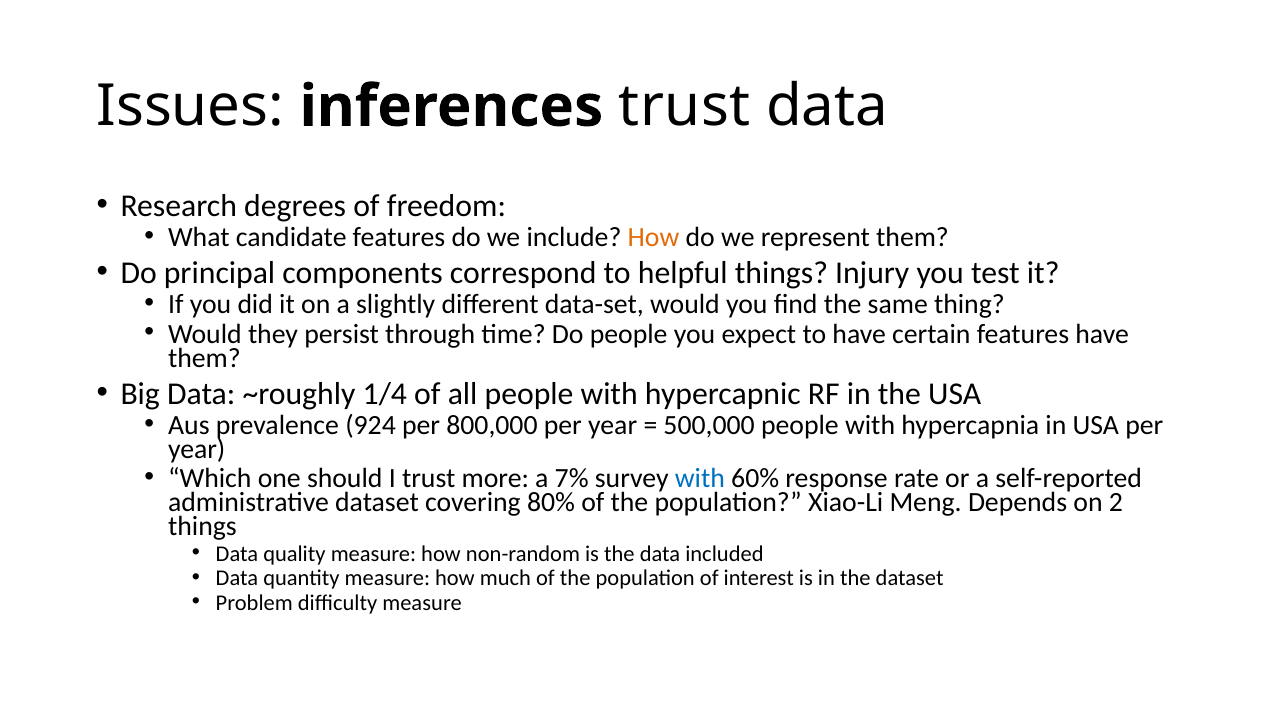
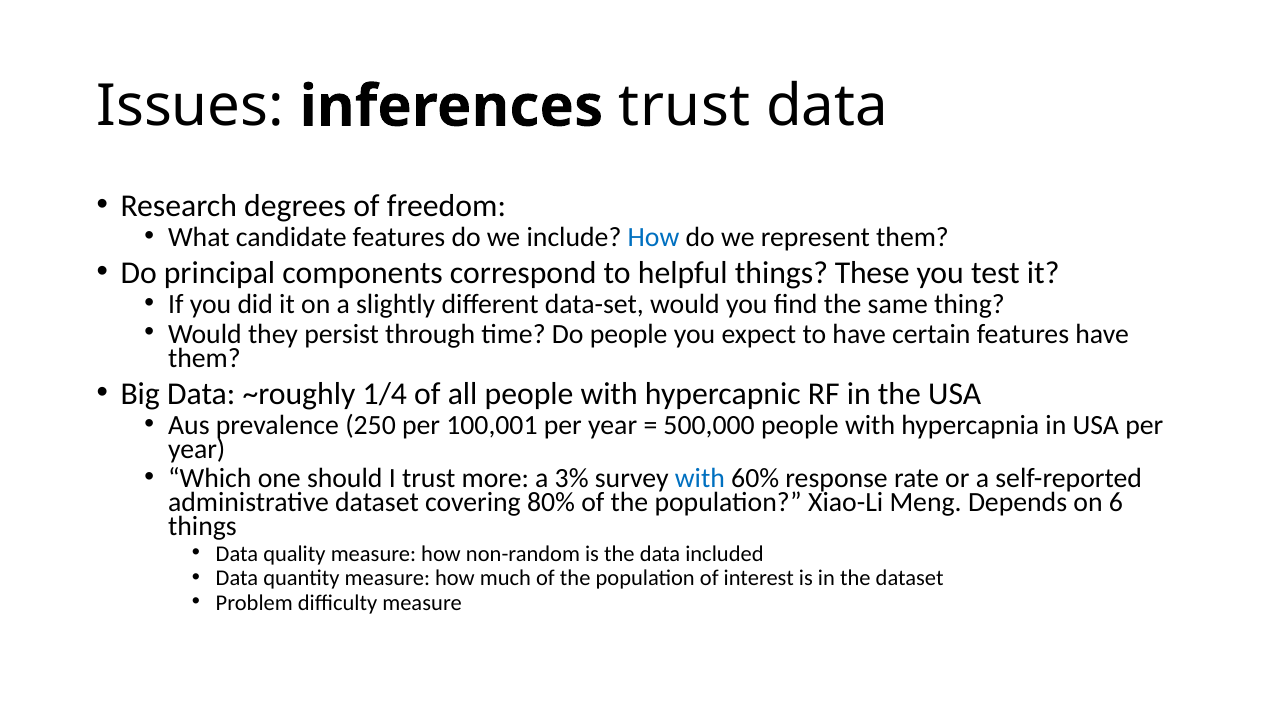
How at (654, 237) colour: orange -> blue
Injury: Injury -> These
924: 924 -> 250
800,000: 800,000 -> 100,001
7%: 7% -> 3%
2: 2 -> 6
